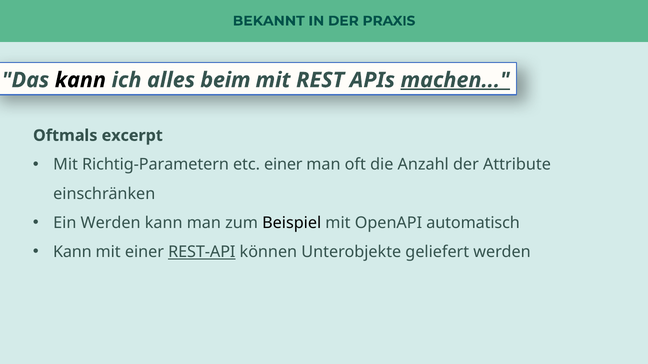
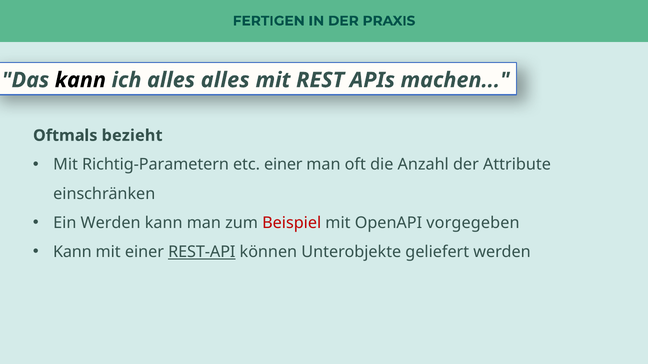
BEKANNT: BEKANNT -> FERTIGEN
alles beim: beim -> alles
machen underline: present -> none
excerpt: excerpt -> bezieht
Beispiel colour: black -> red
automatisch: automatisch -> vorgegeben
